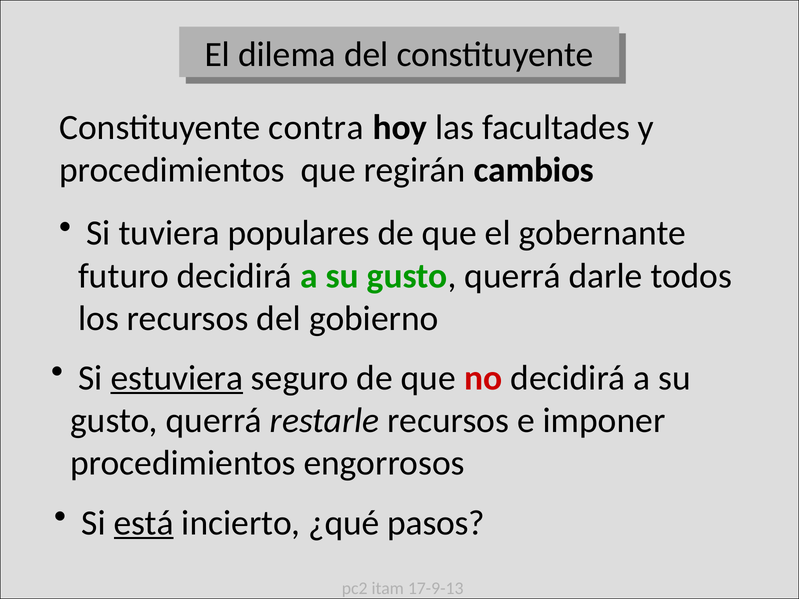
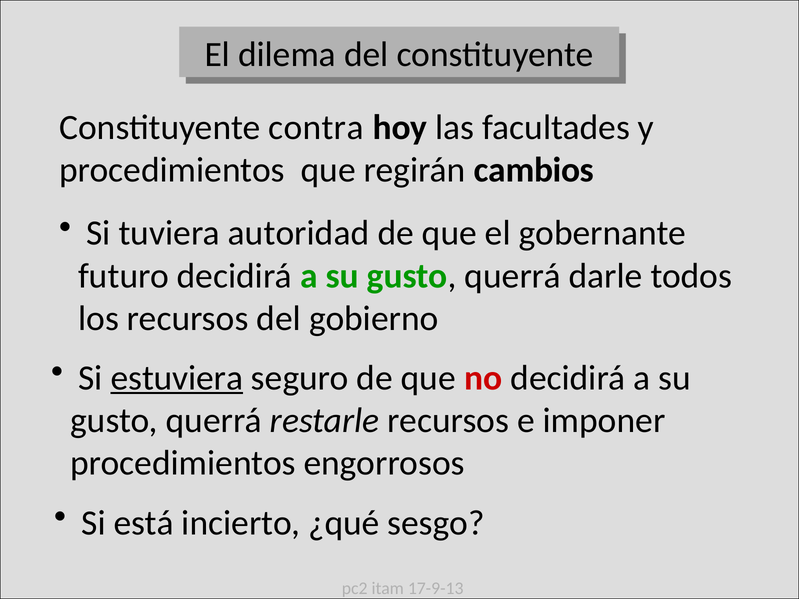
populares: populares -> autoridad
está underline: present -> none
pasos: pasos -> sesgo
